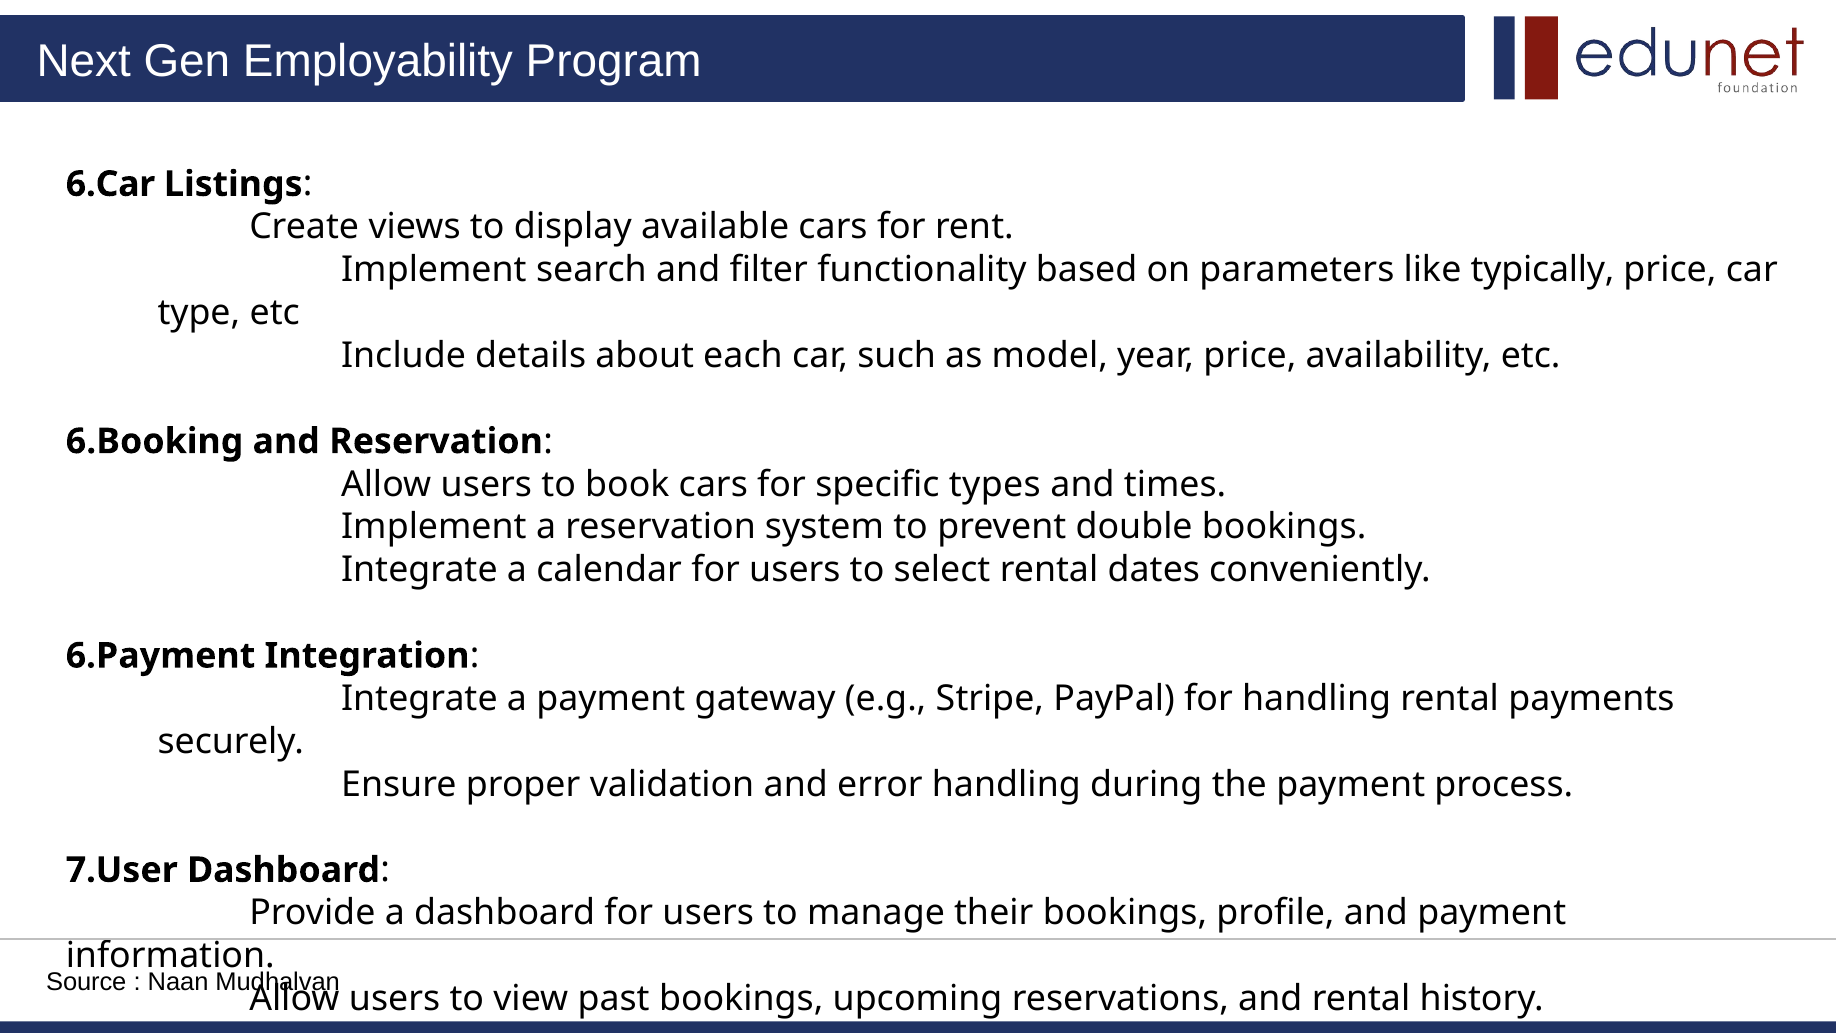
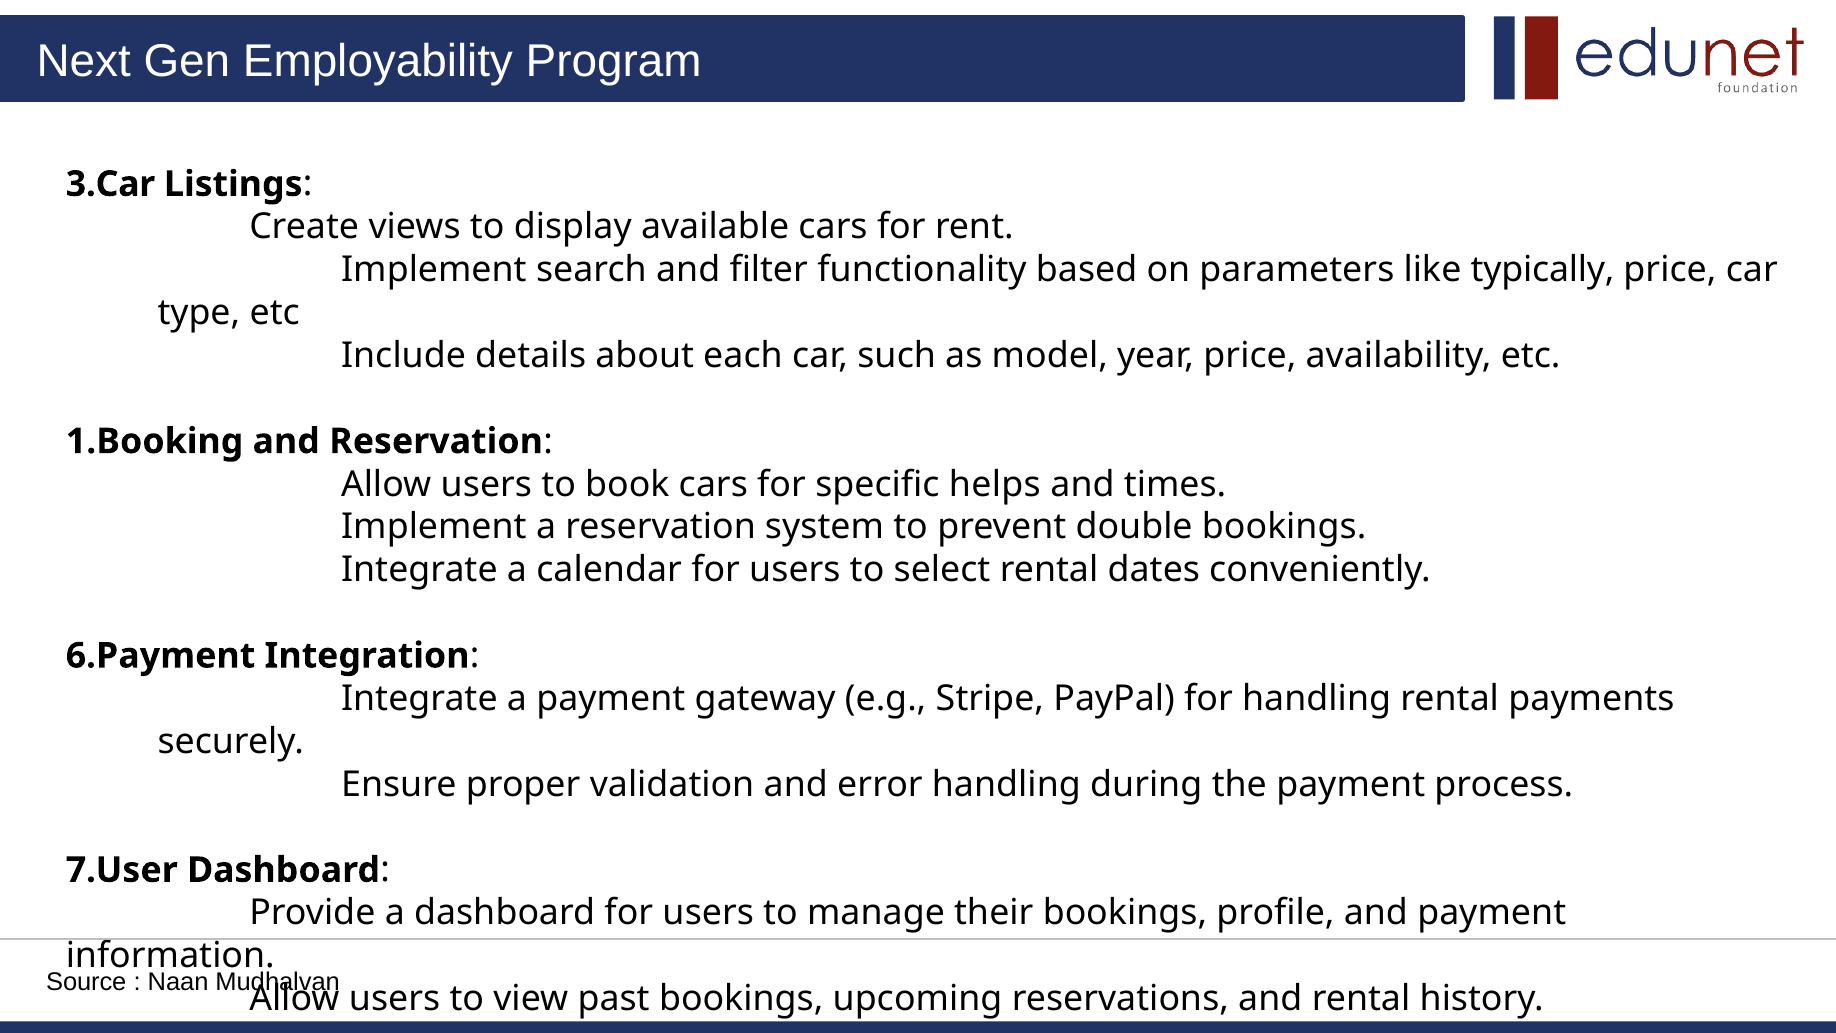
6.Car: 6.Car -> 3.Car
6.Booking: 6.Booking -> 1.Booking
types: types -> helps
